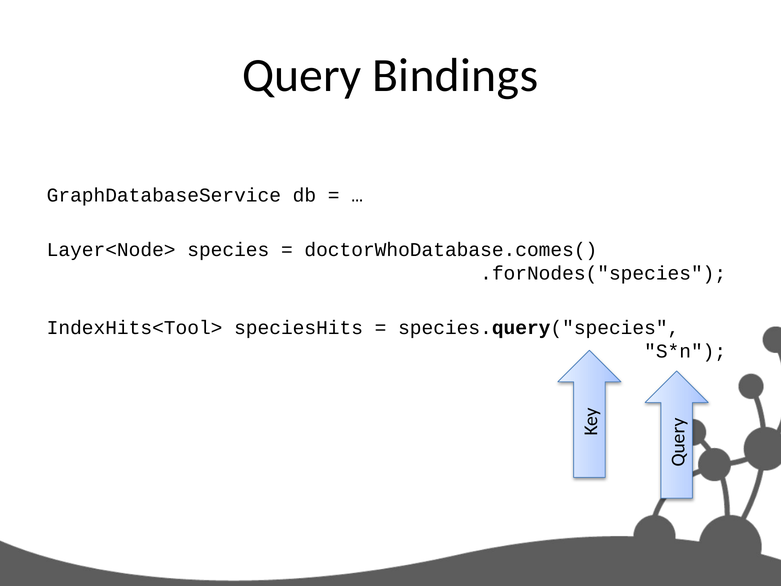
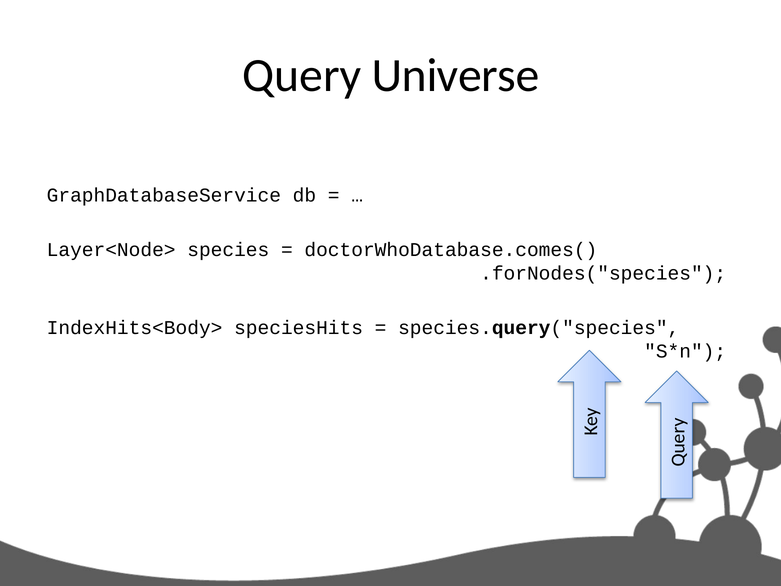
Bindings: Bindings -> Universe
IndexHits<Tool>: IndexHits<Tool> -> IndexHits<Body>
